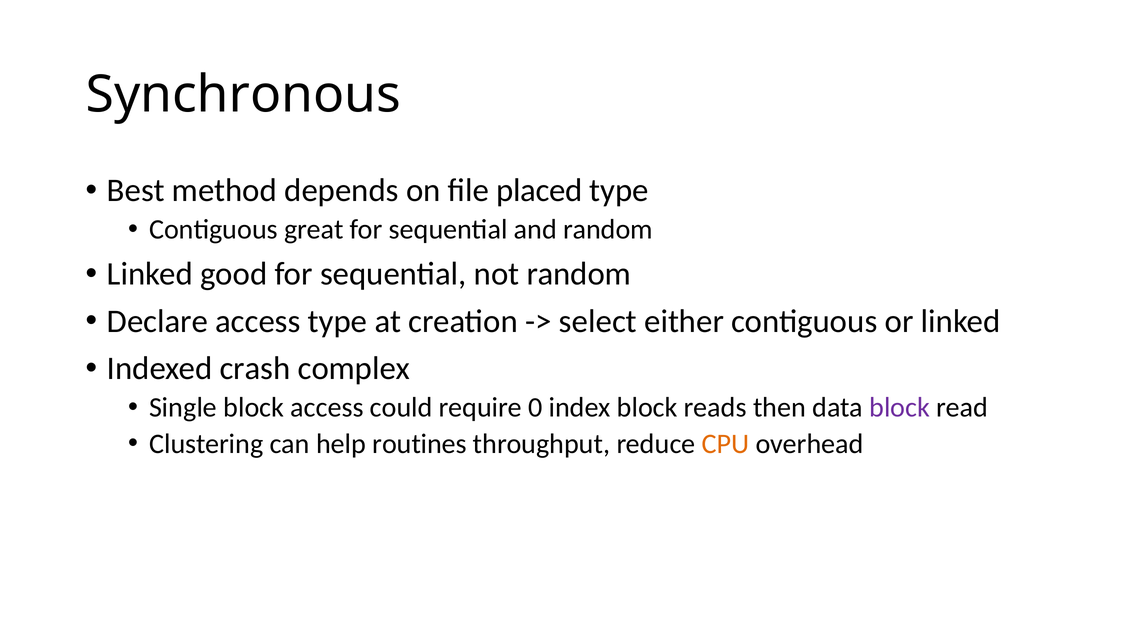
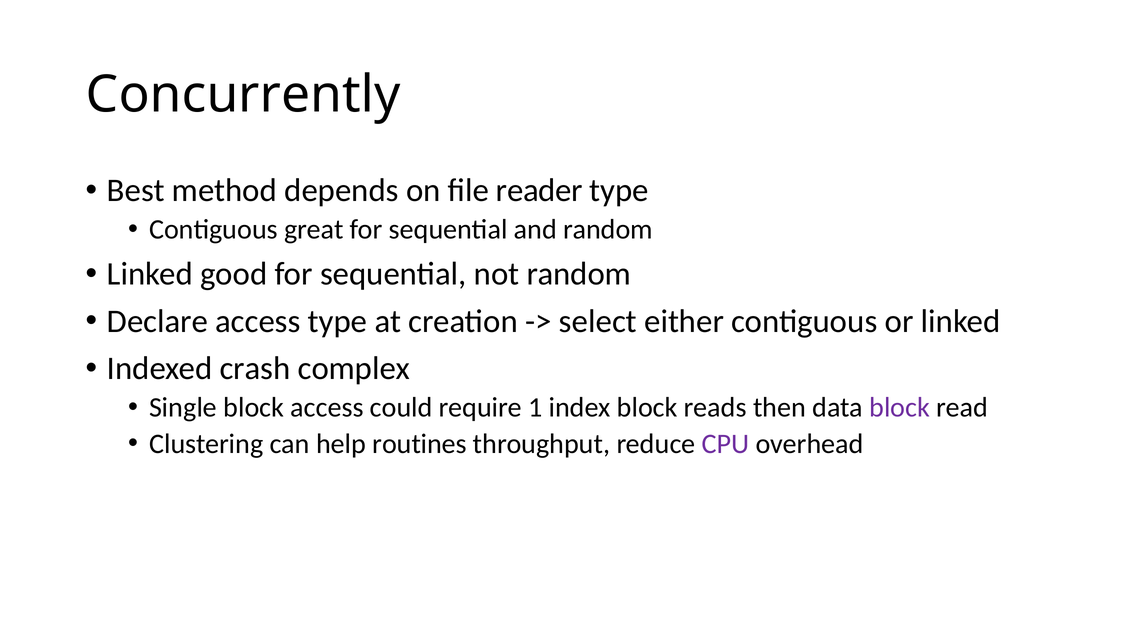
Synchronous: Synchronous -> Concurrently
placed: placed -> reader
0: 0 -> 1
CPU colour: orange -> purple
